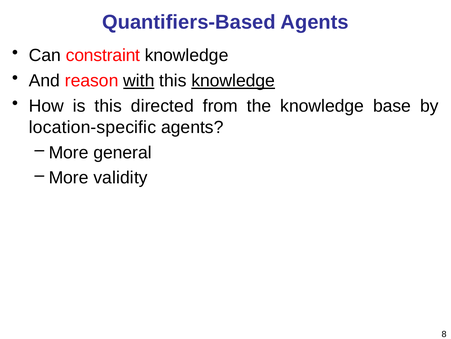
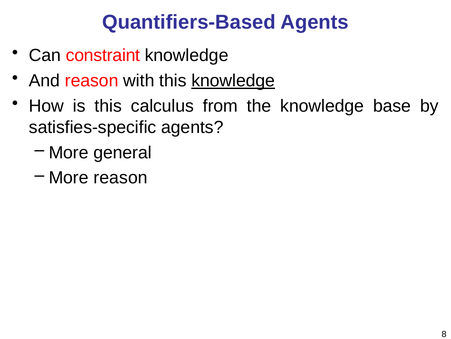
with underline: present -> none
directed: directed -> calculus
location-specific: location-specific -> satisfies-specific
More validity: validity -> reason
